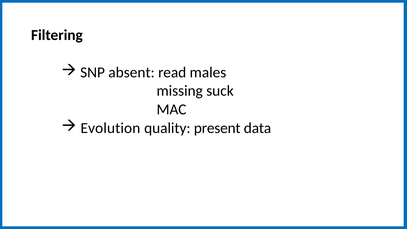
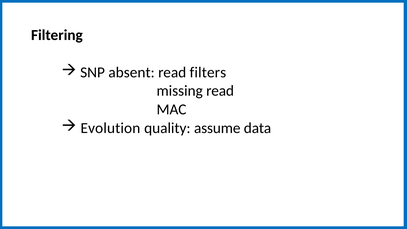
males: males -> filters
missing suck: suck -> read
present: present -> assume
